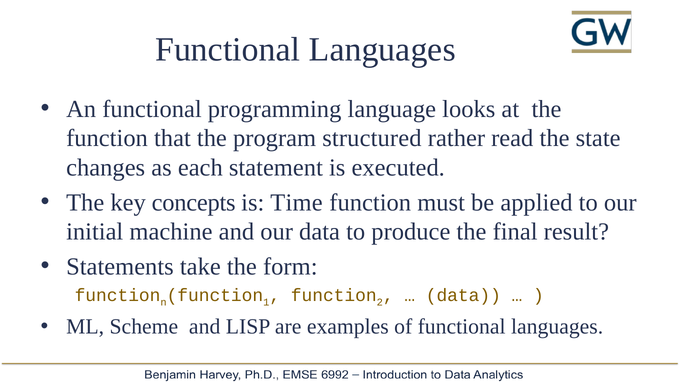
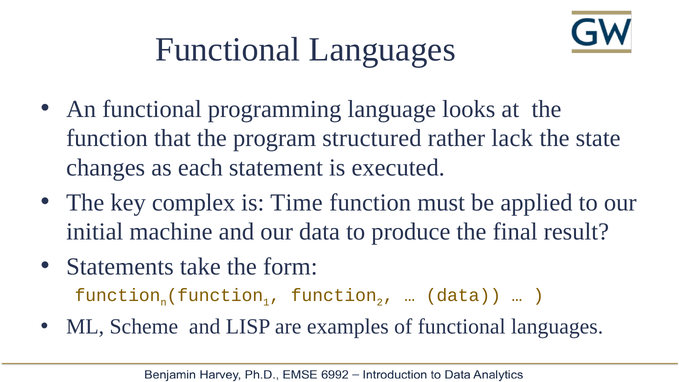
read: read -> lack
concepts: concepts -> complex
